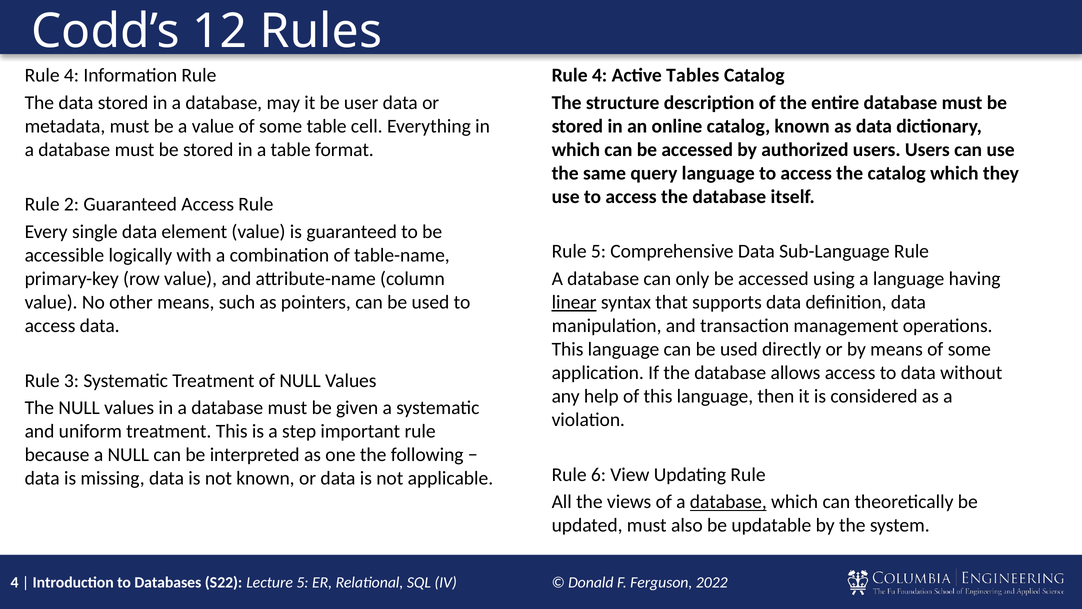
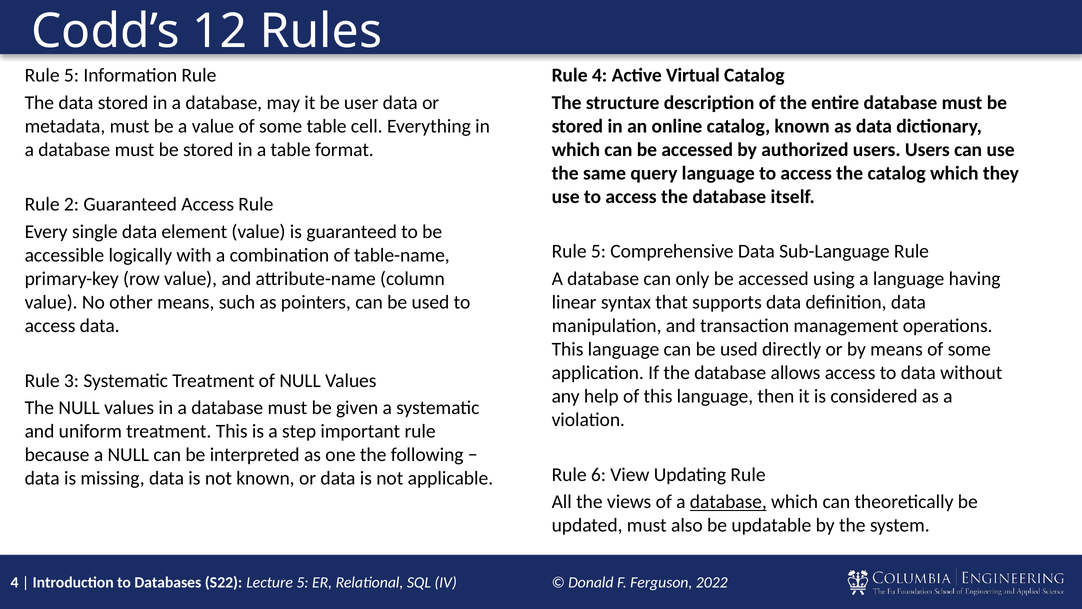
4 at (72, 75): 4 -> 5
Tables: Tables -> Virtual
linear underline: present -> none
